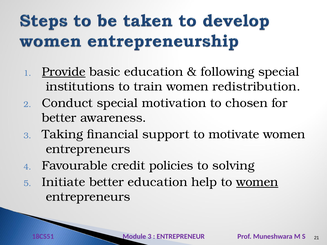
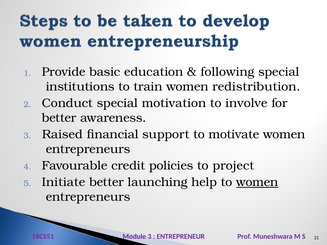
Provide underline: present -> none
chosen: chosen -> involve
Taking: Taking -> Raised
solving: solving -> project
better education: education -> launching
